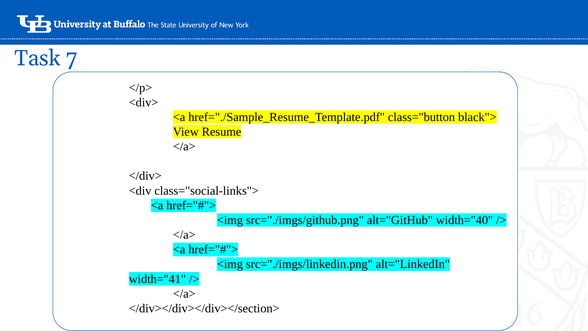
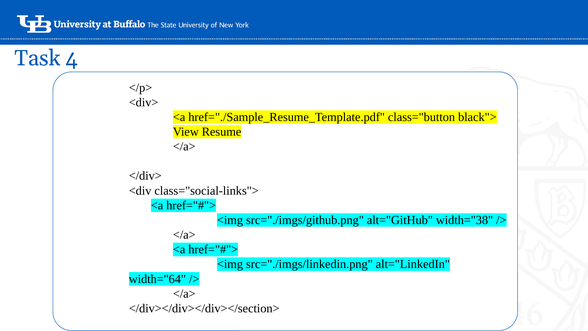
7: 7 -> 4
width="40: width="40 -> width="38
width="41: width="41 -> width="64
